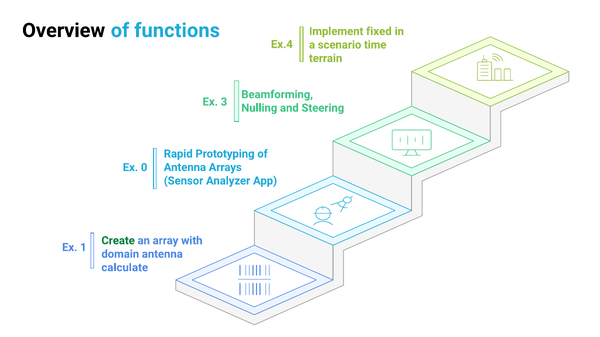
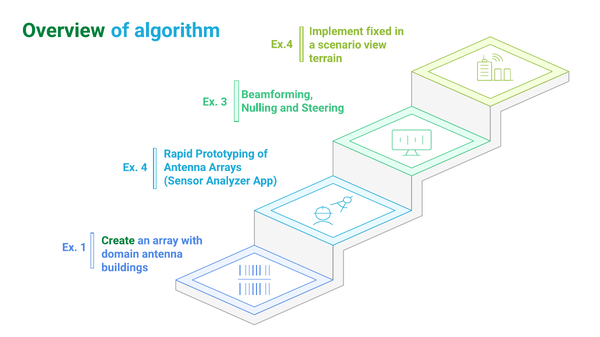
Overview colour: black -> green
functions: functions -> algorithm
time: time -> view
0: 0 -> 4
calculate: calculate -> buildings
